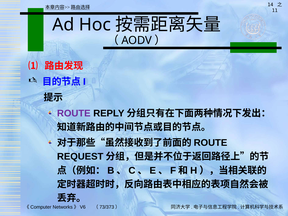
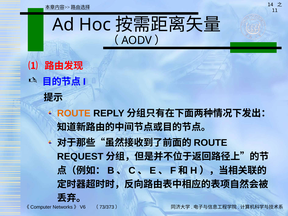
ROUTE colour: purple -> orange
